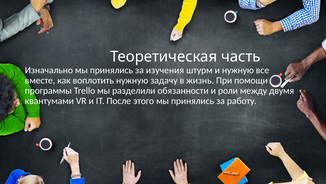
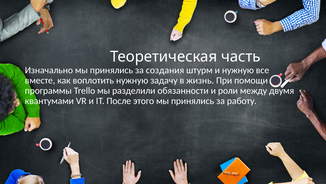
изучения: изучения -> создания
